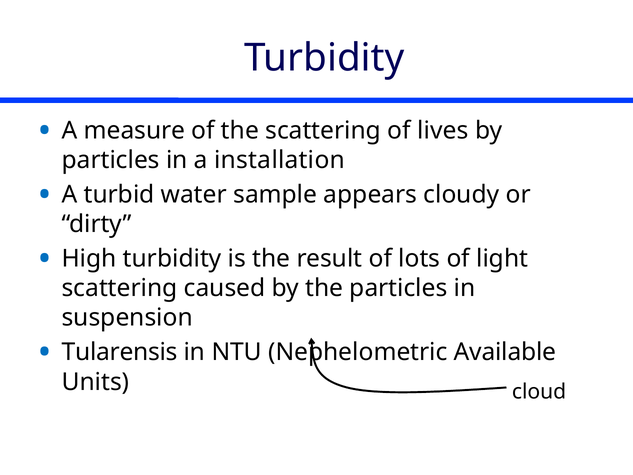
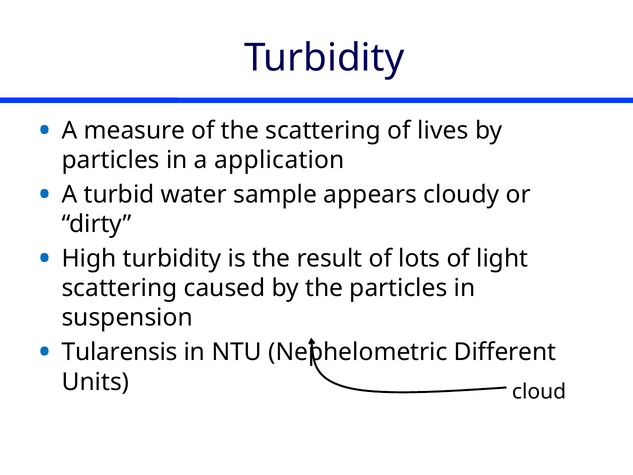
installation: installation -> application
Available: Available -> Different
